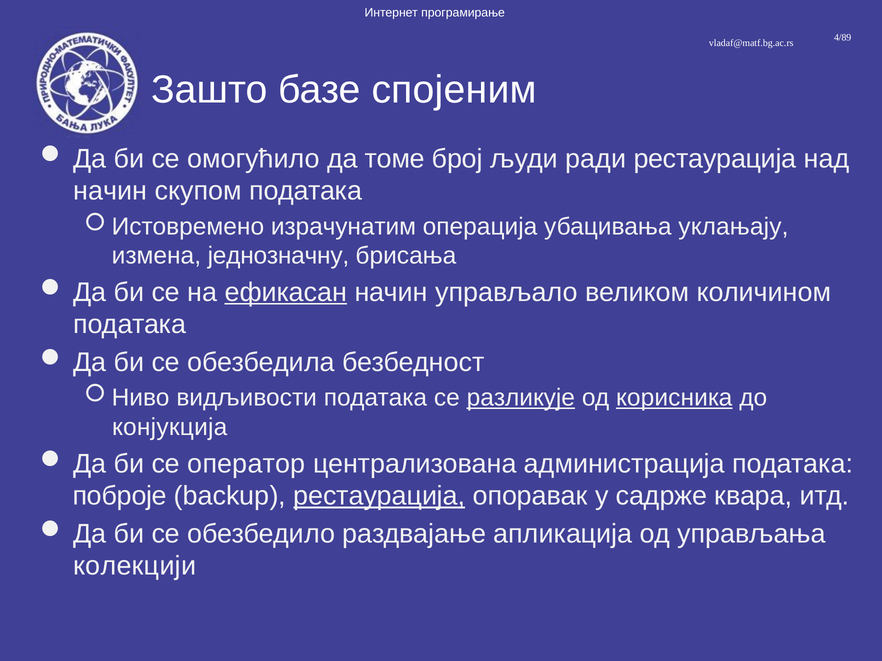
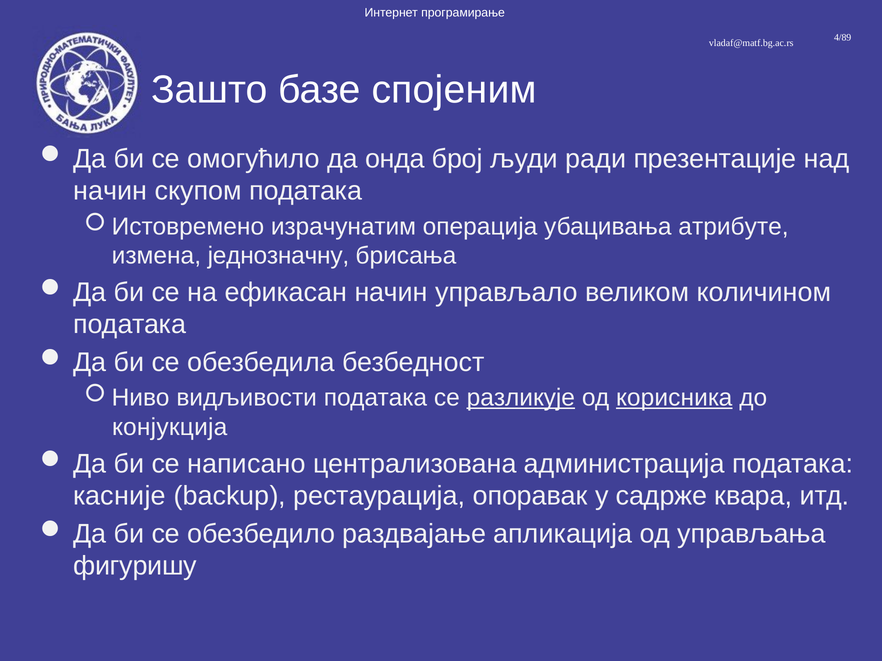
томе: томе -> онда
ради рестаурација: рестаурација -> презентације
уклањају: уклањају -> атрибуте
ефикасан underline: present -> none
оператор: оператор -> написано
поброје: поброје -> касније
рестаурација at (379, 496) underline: present -> none
колекцији: колекцији -> фигуришу
